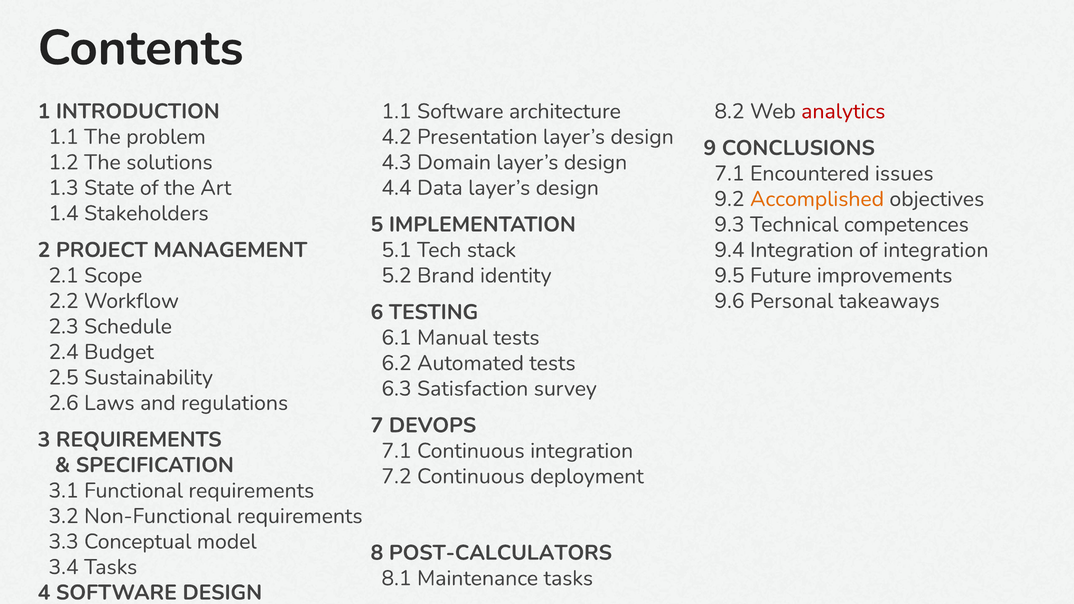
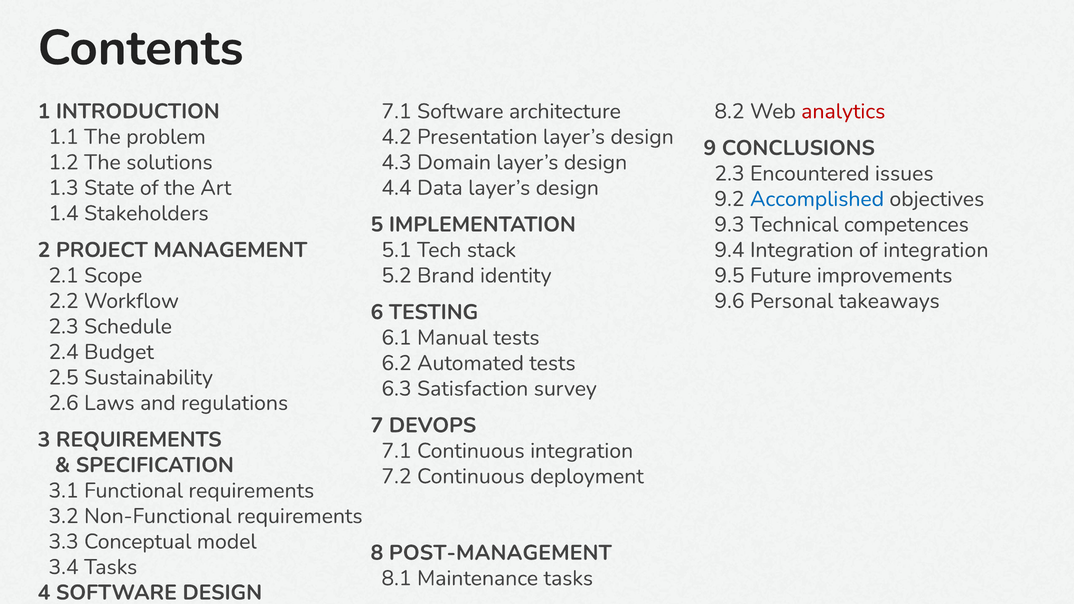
1.1 at (397, 111): 1.1 -> 7.1
7.1 at (729, 173): 7.1 -> 2.3
Accomplished colour: orange -> blue
POST-CALCULATORS: POST-CALCULATORS -> POST-MANAGEMENT
